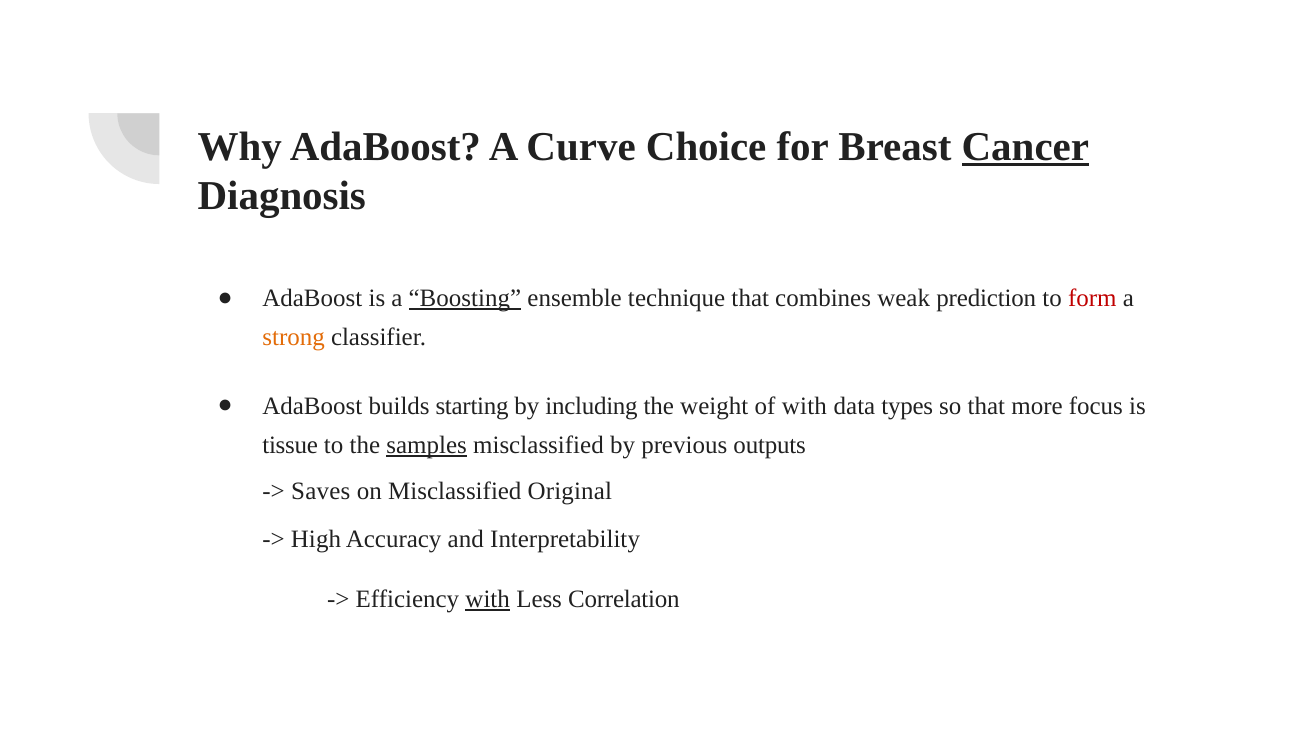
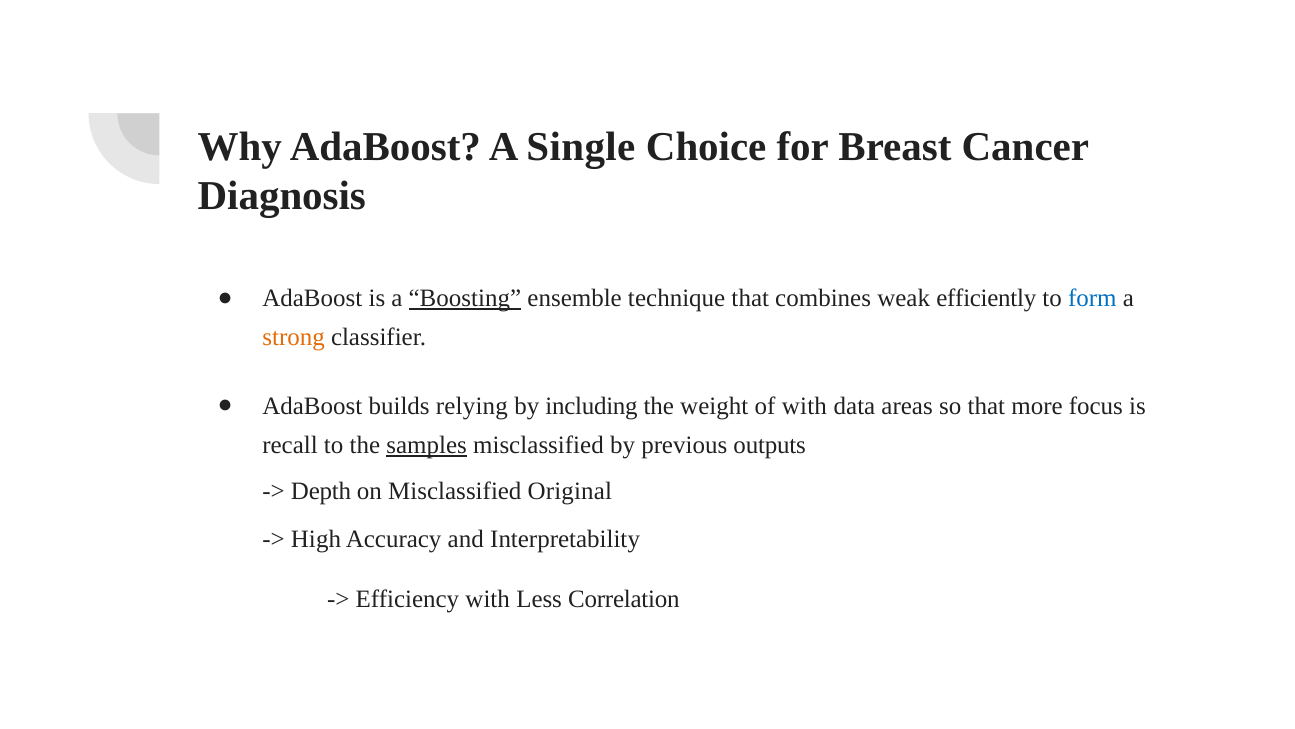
Curve: Curve -> Single
Cancer underline: present -> none
prediction: prediction -> efficiently
form colour: red -> blue
starting: starting -> relying
types: types -> areas
tissue: tissue -> recall
Saves: Saves -> Depth
with at (488, 599) underline: present -> none
